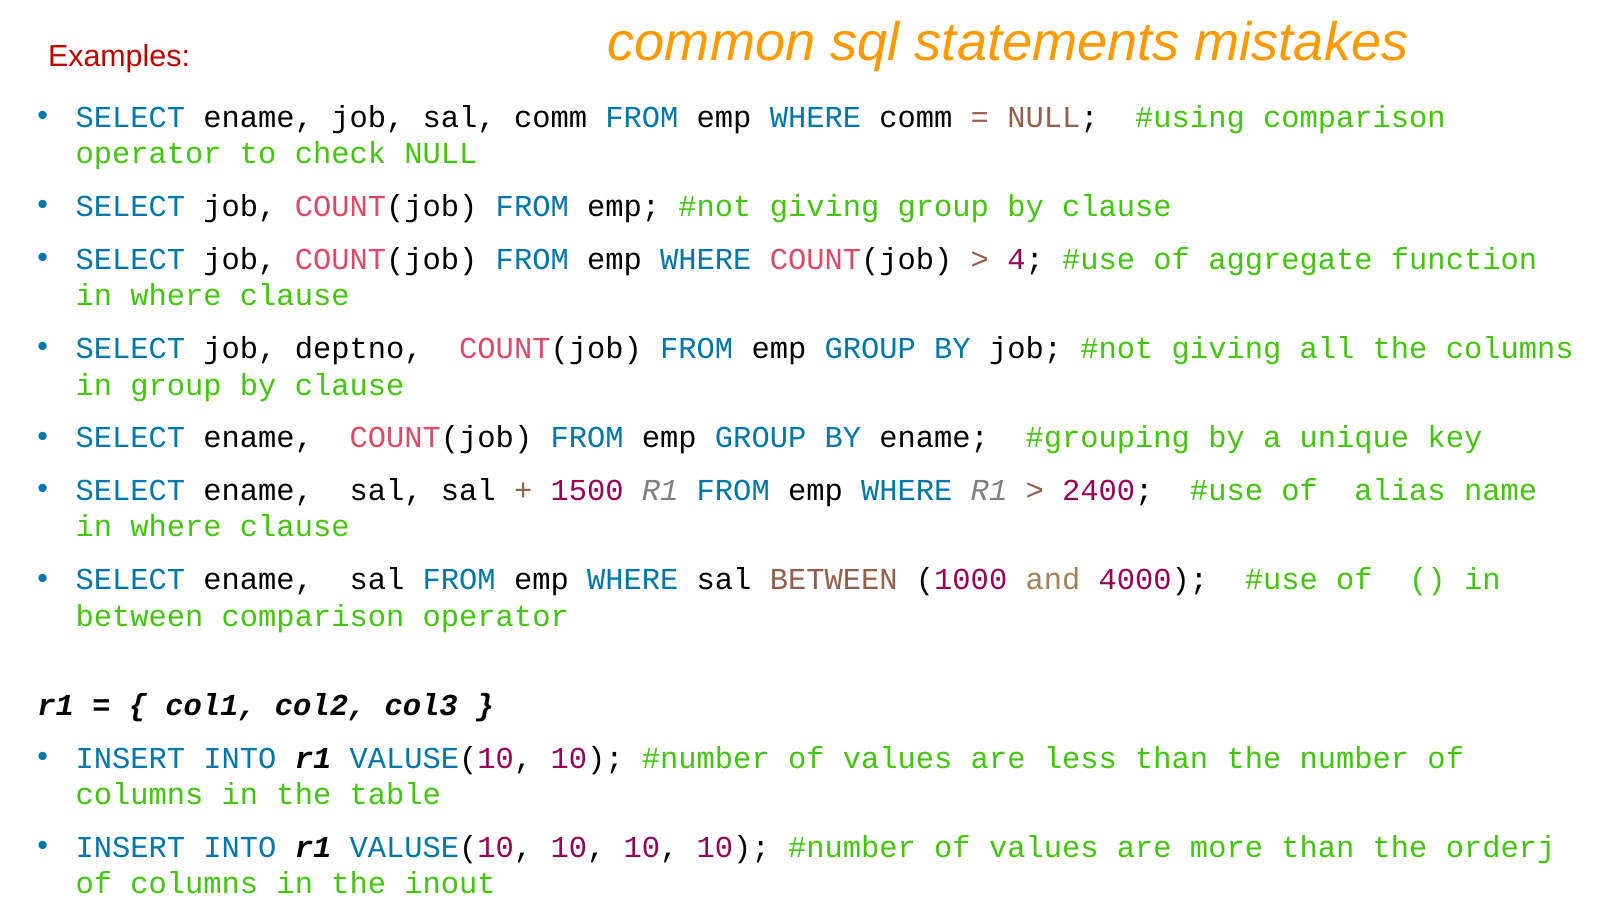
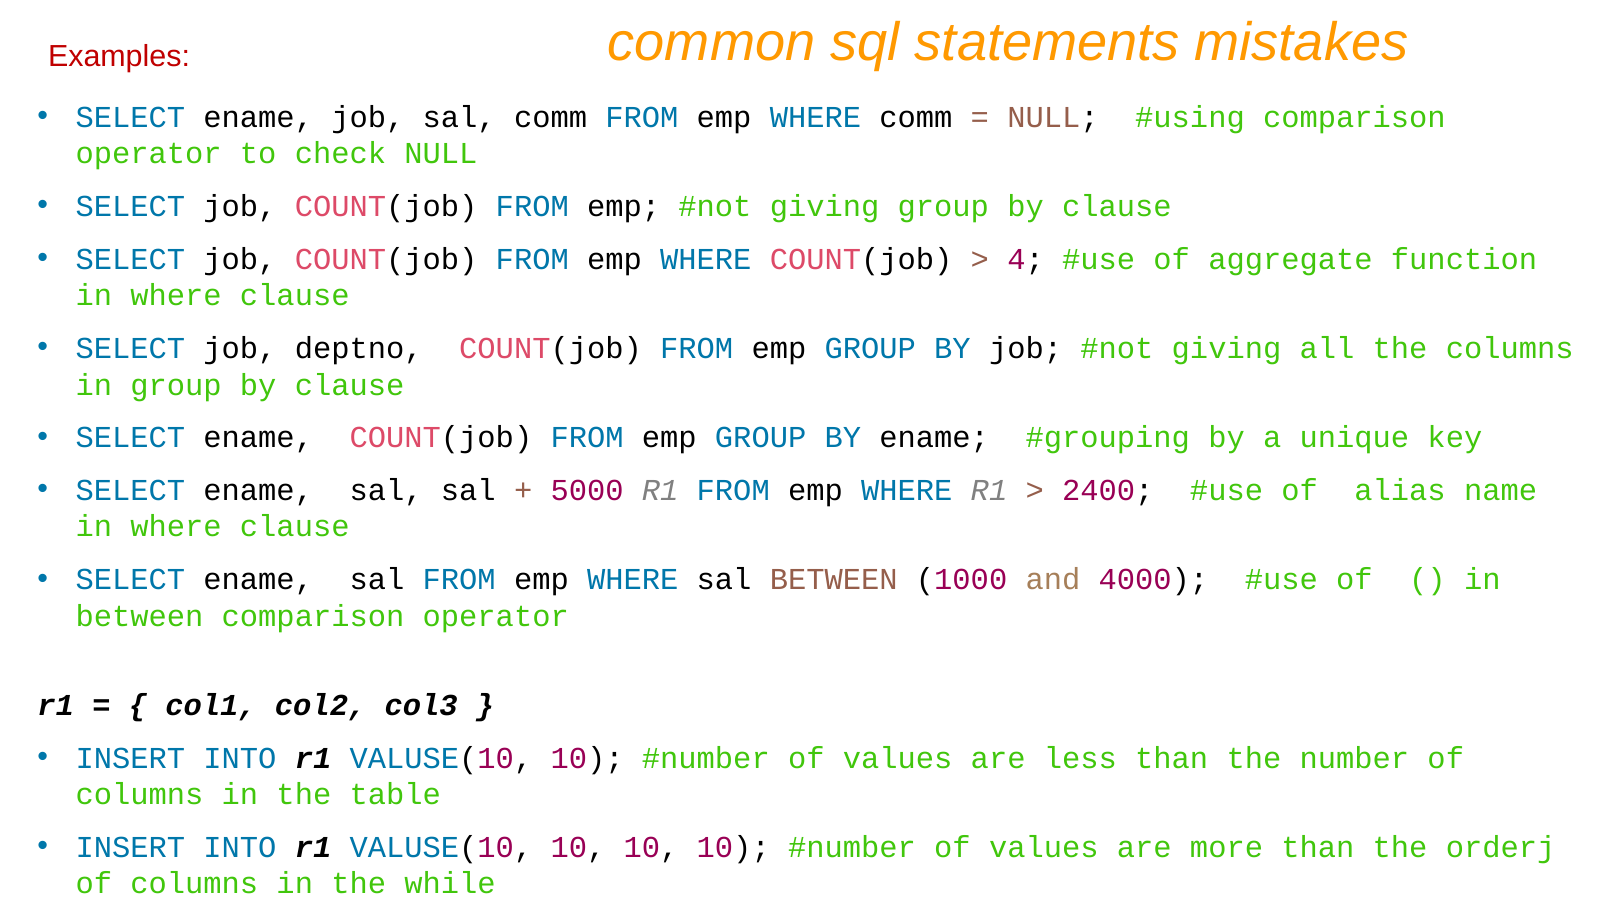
1500: 1500 -> 5000
inout: inout -> while
